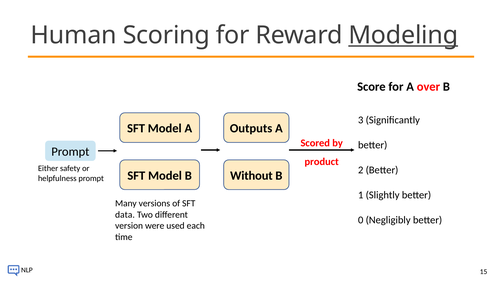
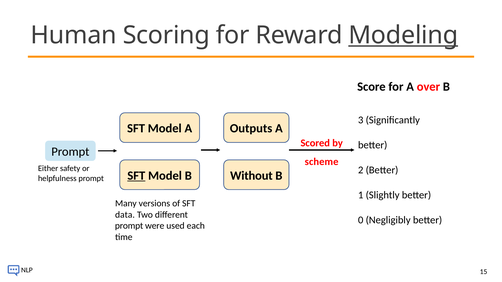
product: product -> scheme
SFT at (136, 176) underline: none -> present
version at (129, 226): version -> prompt
